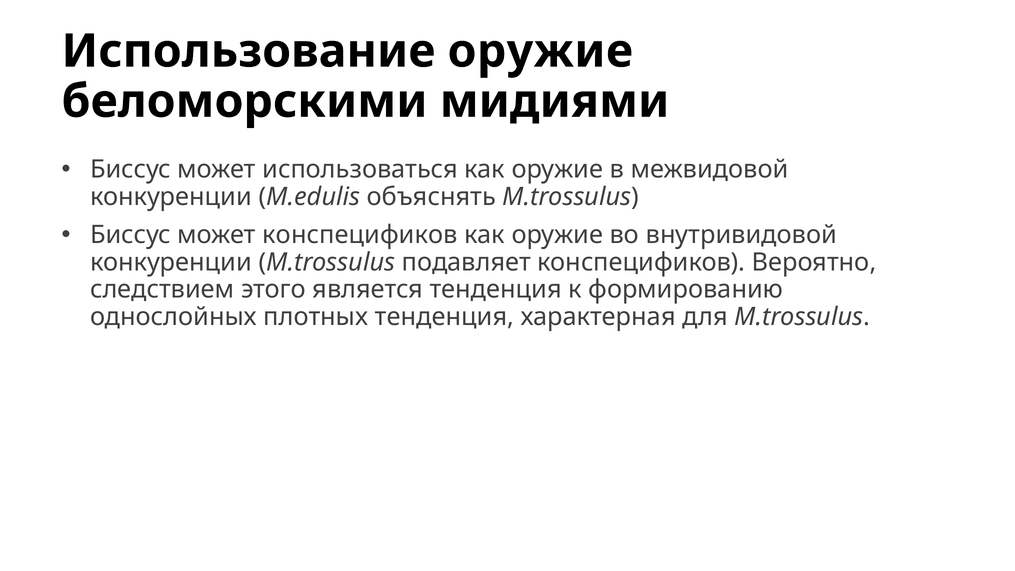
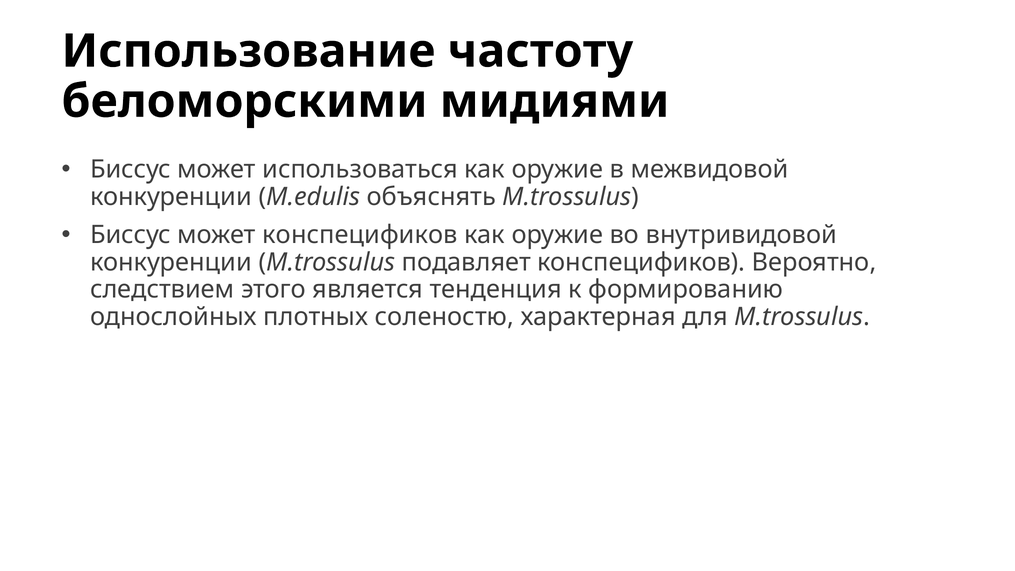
Использование оружие: оружие -> частоту
плотных тенденция: тенденция -> соленостю
